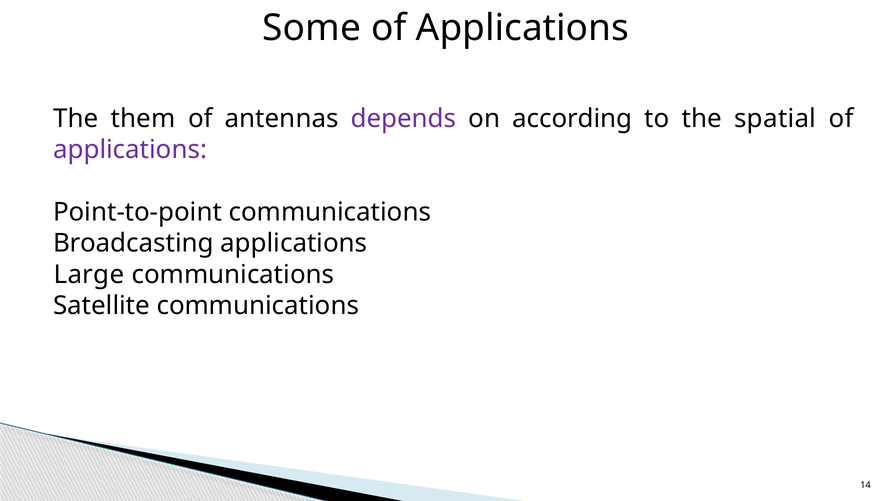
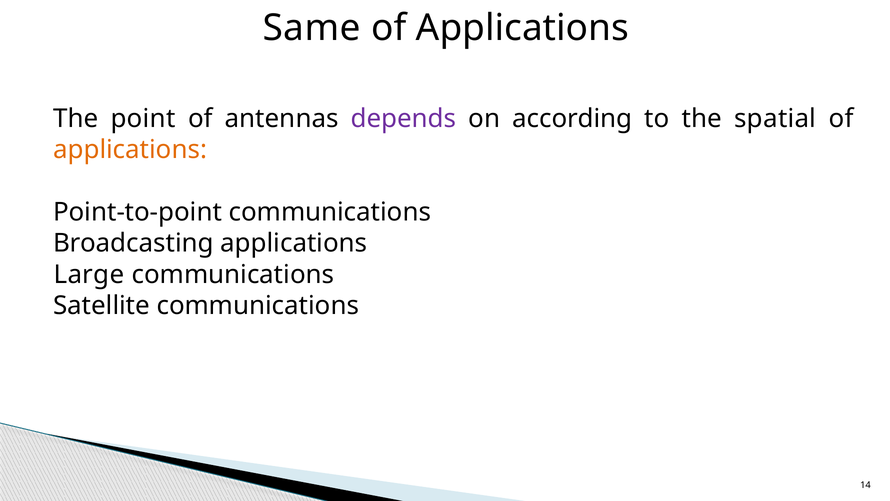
Some: Some -> Same
them: them -> point
applications at (130, 150) colour: purple -> orange
